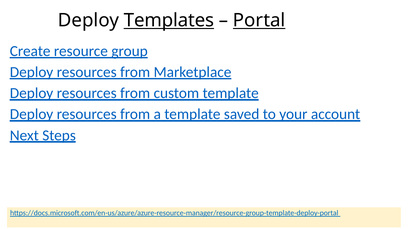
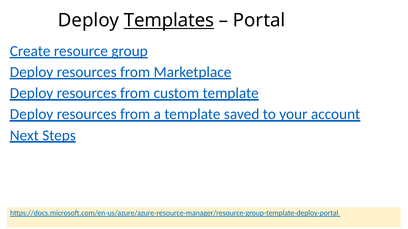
Portal underline: present -> none
